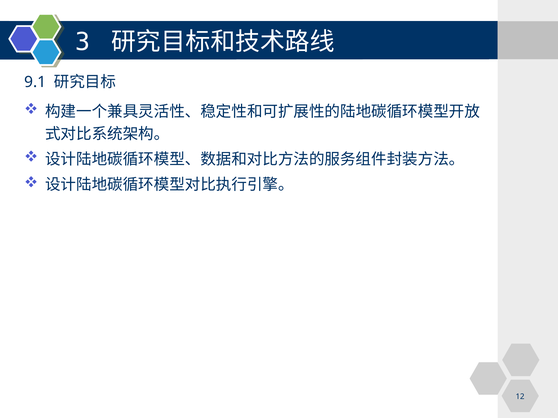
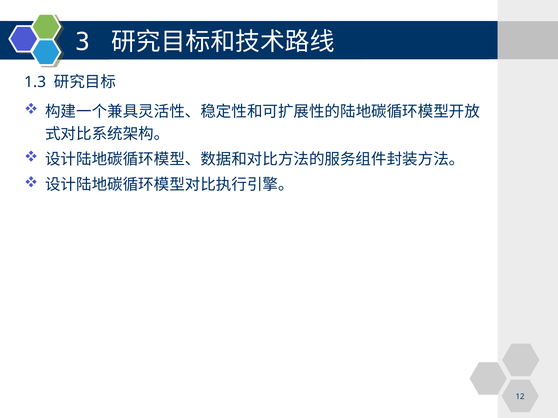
9.1: 9.1 -> 1.3
